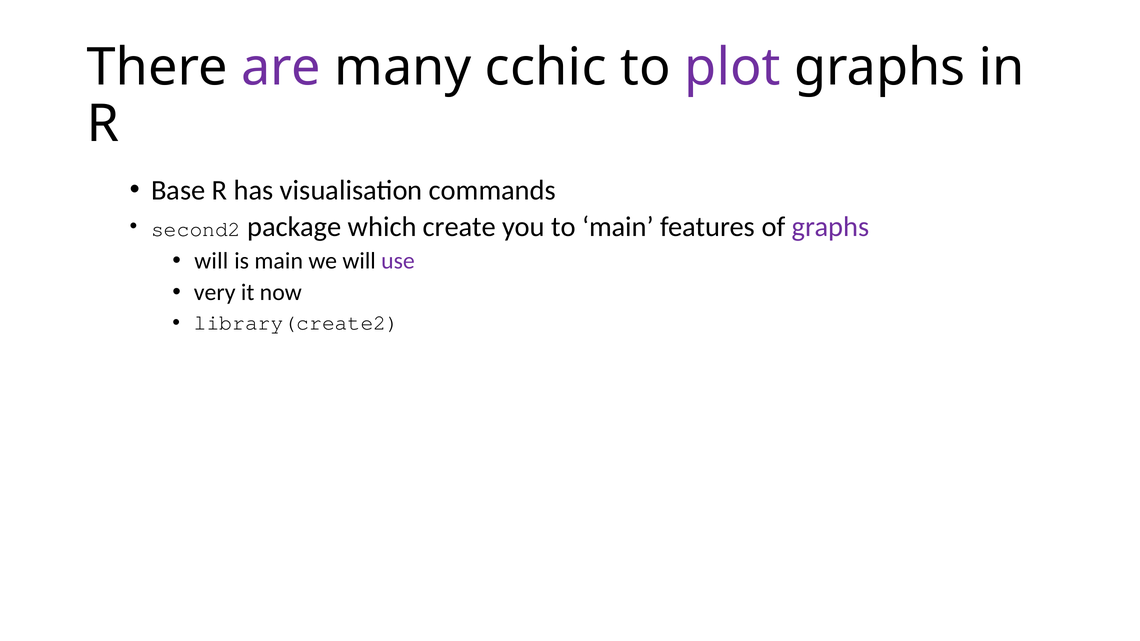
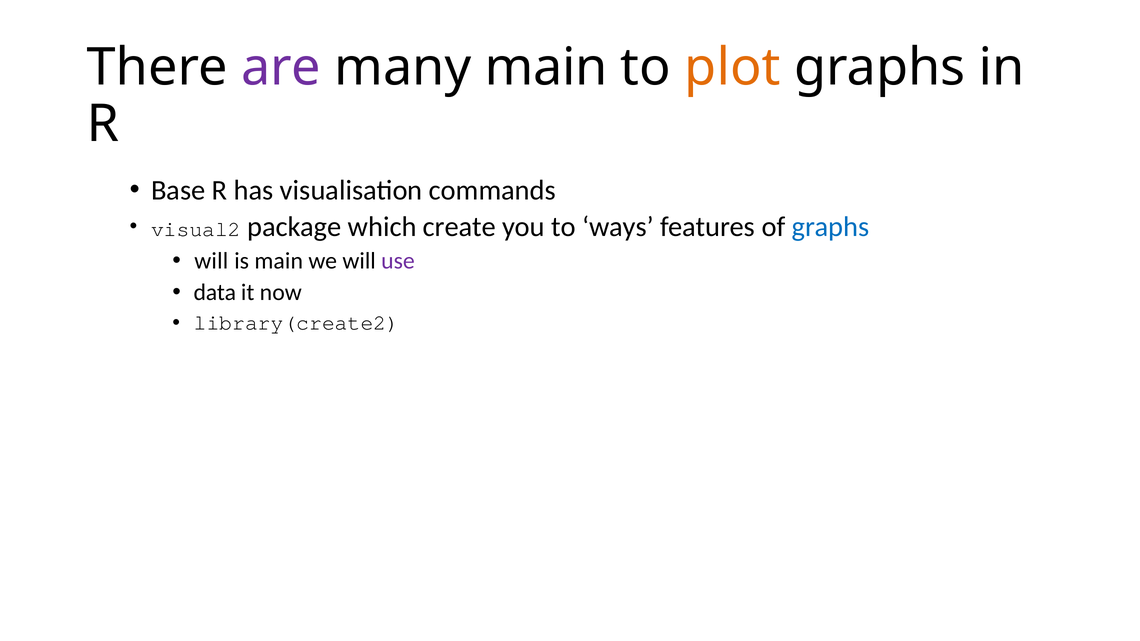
many cchic: cchic -> main
plot colour: purple -> orange
second2: second2 -> visual2
to main: main -> ways
graphs at (831, 227) colour: purple -> blue
very: very -> data
